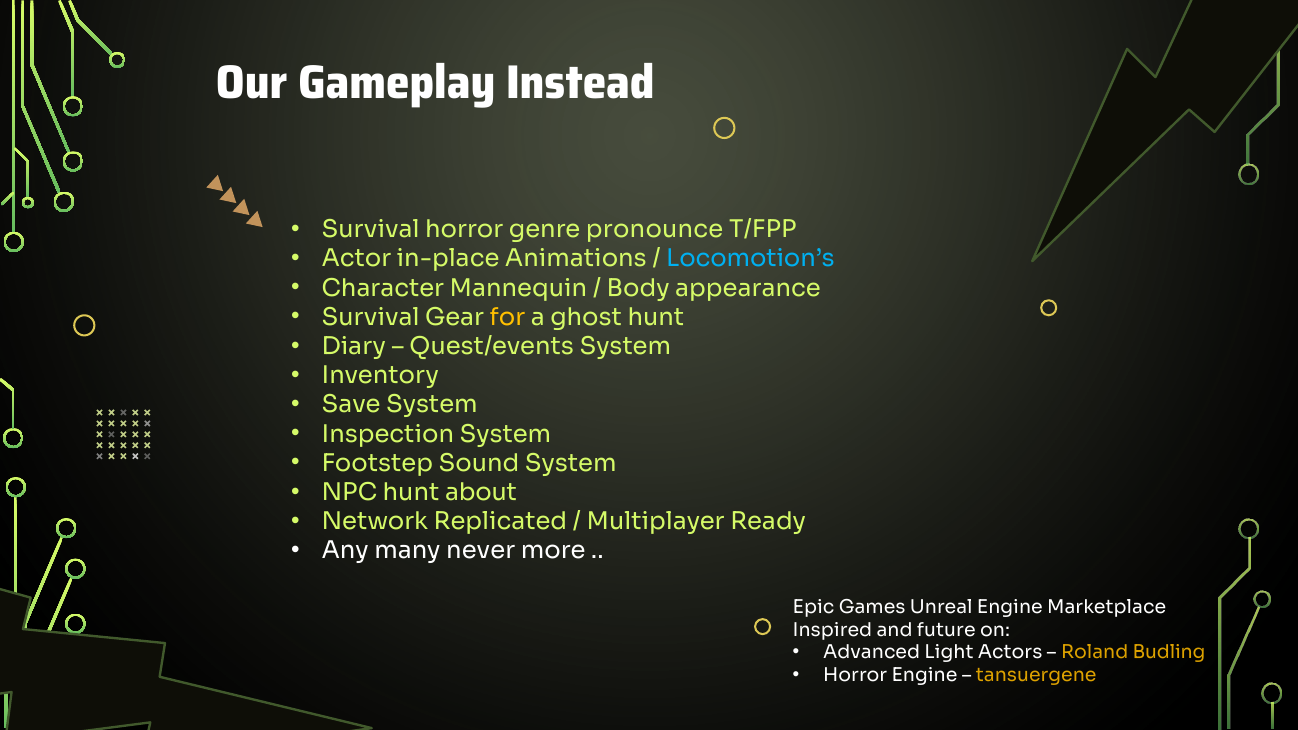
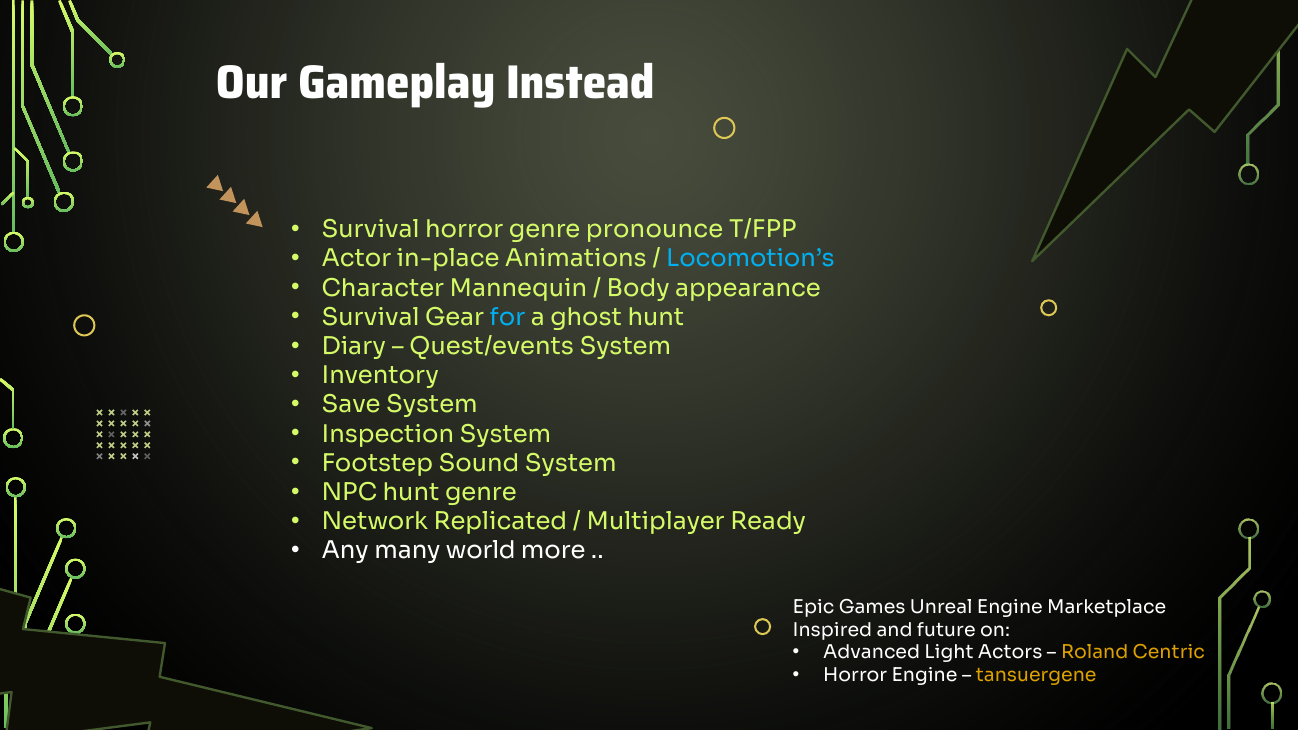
for colour: yellow -> light blue
hunt about: about -> genre
never: never -> world
Budling: Budling -> Centric
